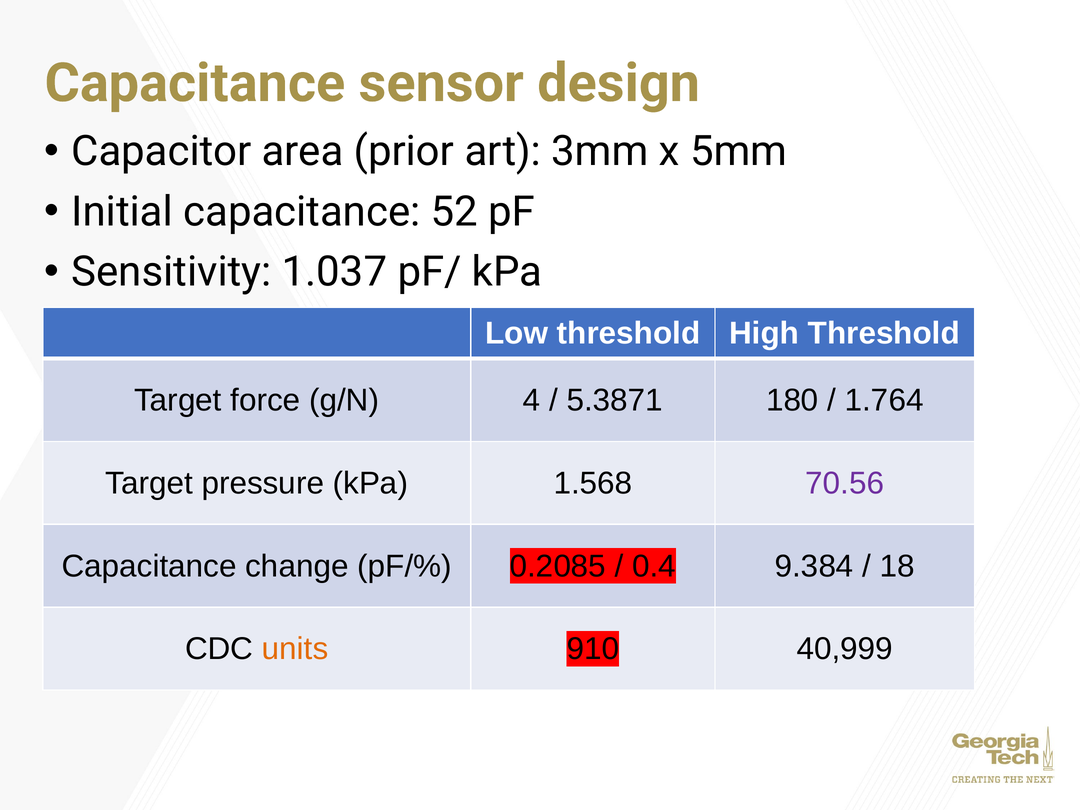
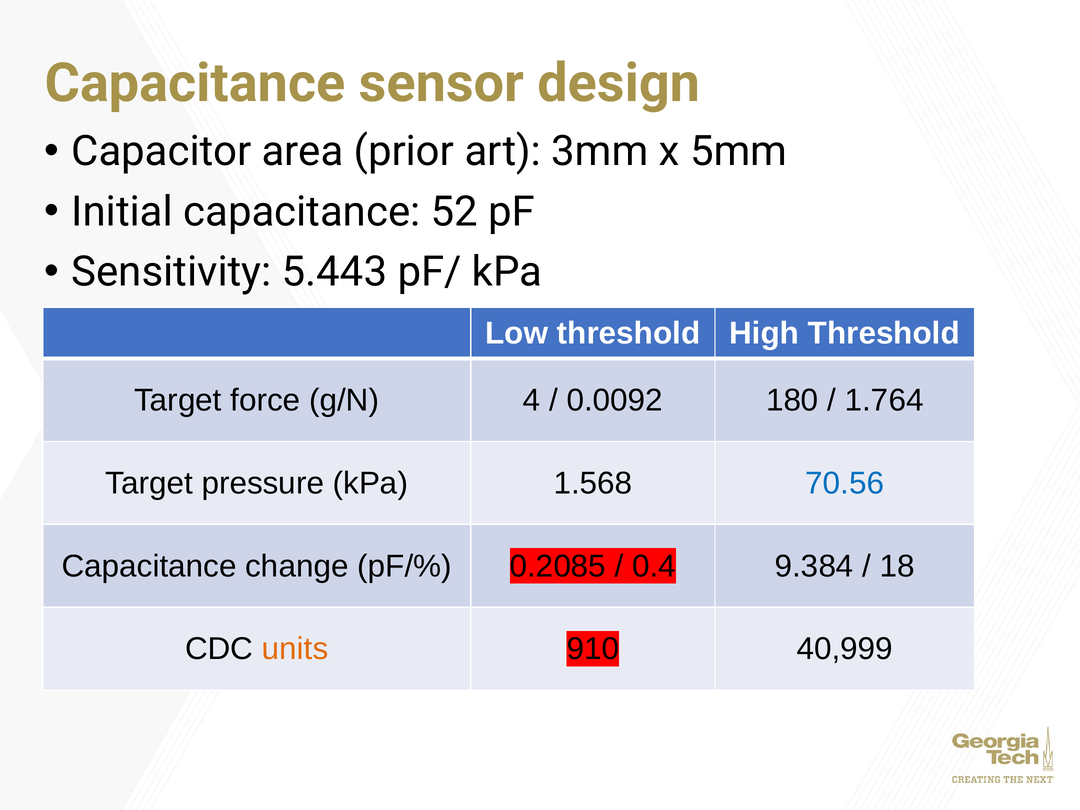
1.037: 1.037 -> 5.443
5.3871: 5.3871 -> 0.0092
70.56 colour: purple -> blue
